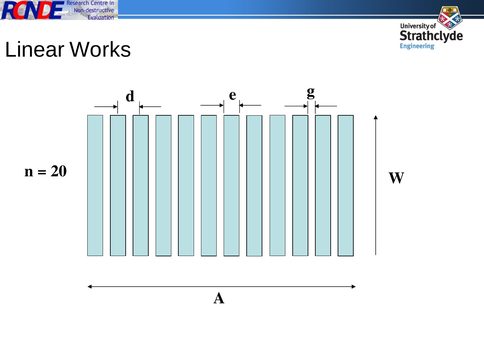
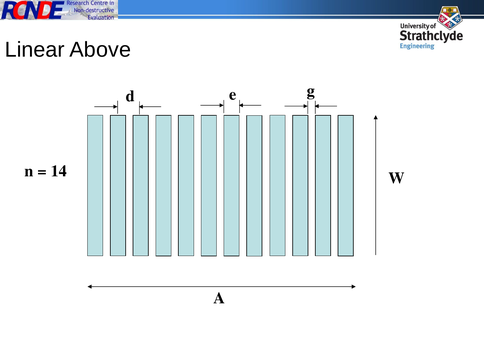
Works: Works -> Above
20: 20 -> 14
